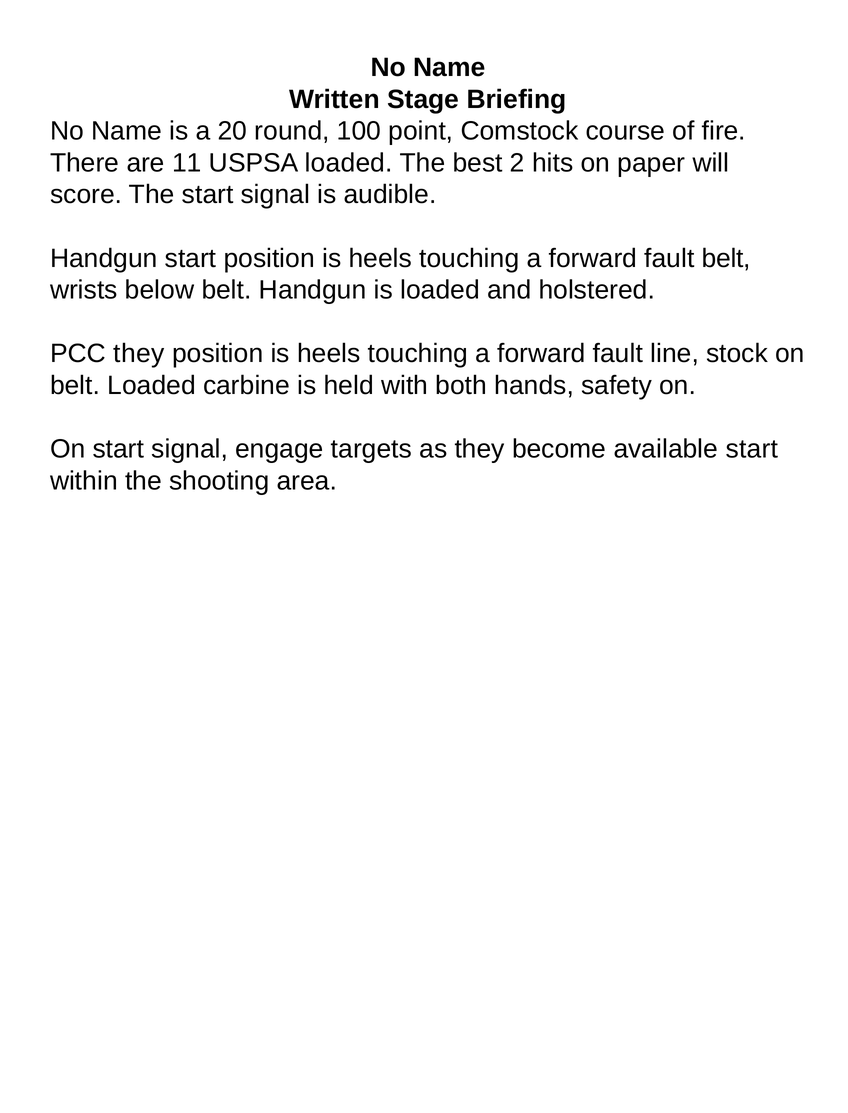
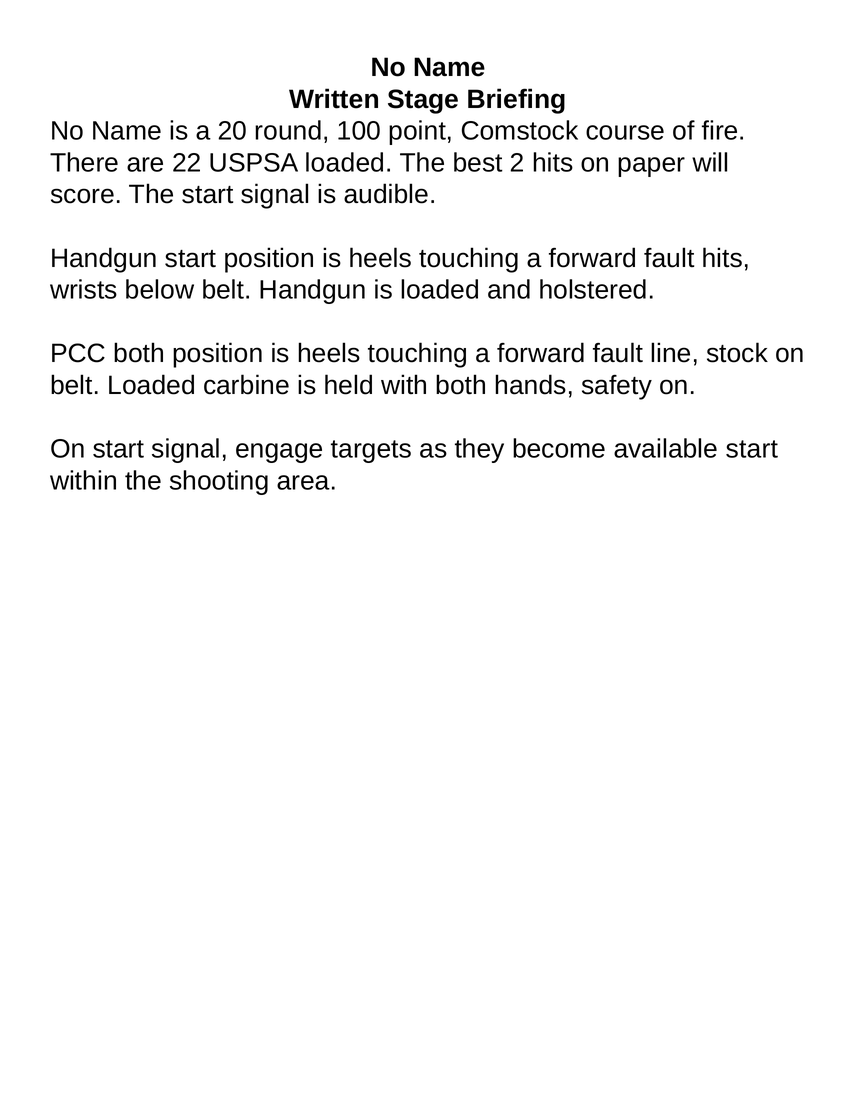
11: 11 -> 22
fault belt: belt -> hits
PCC they: they -> both
